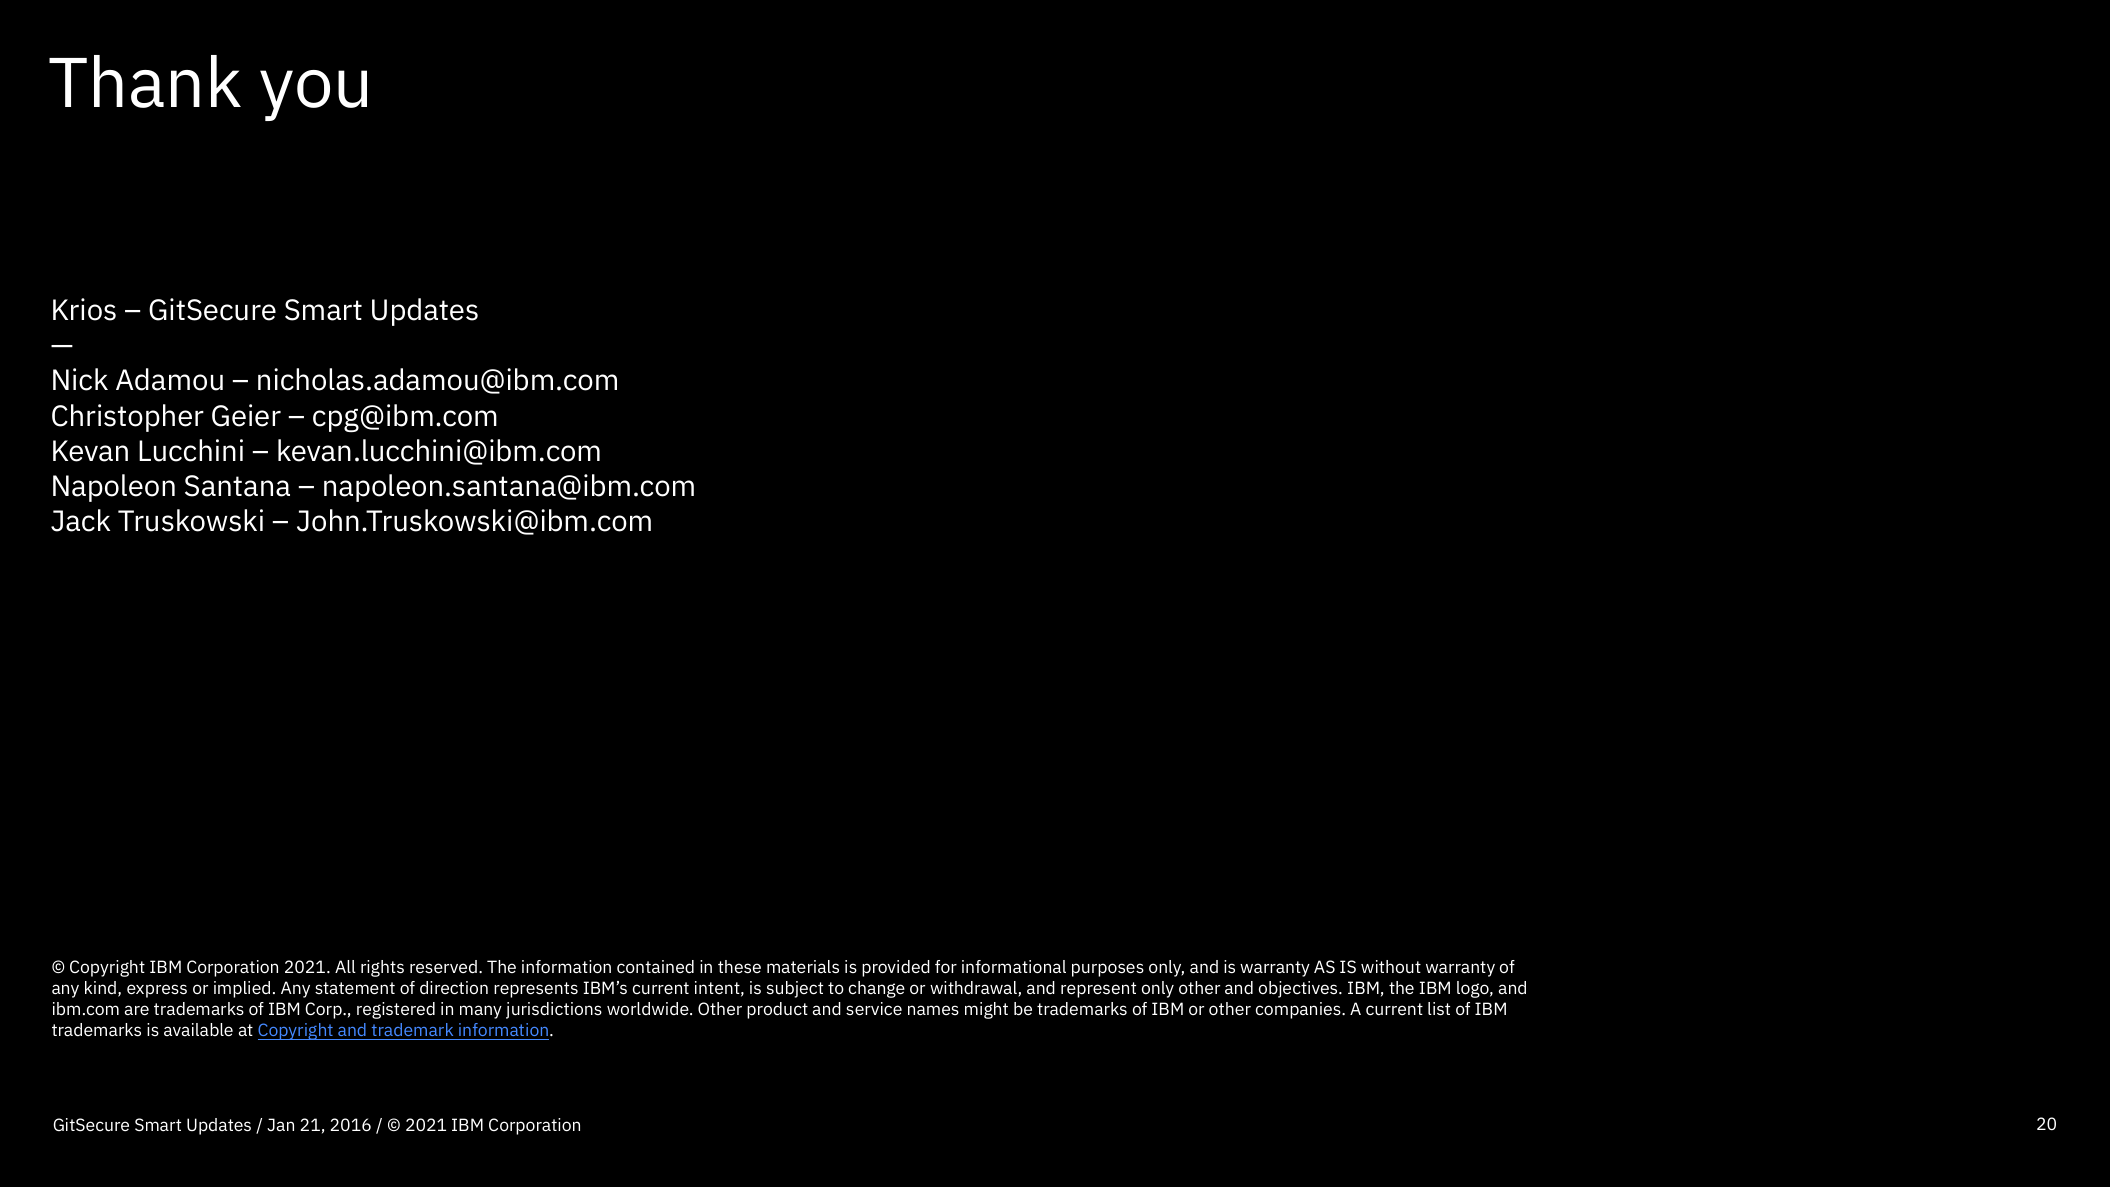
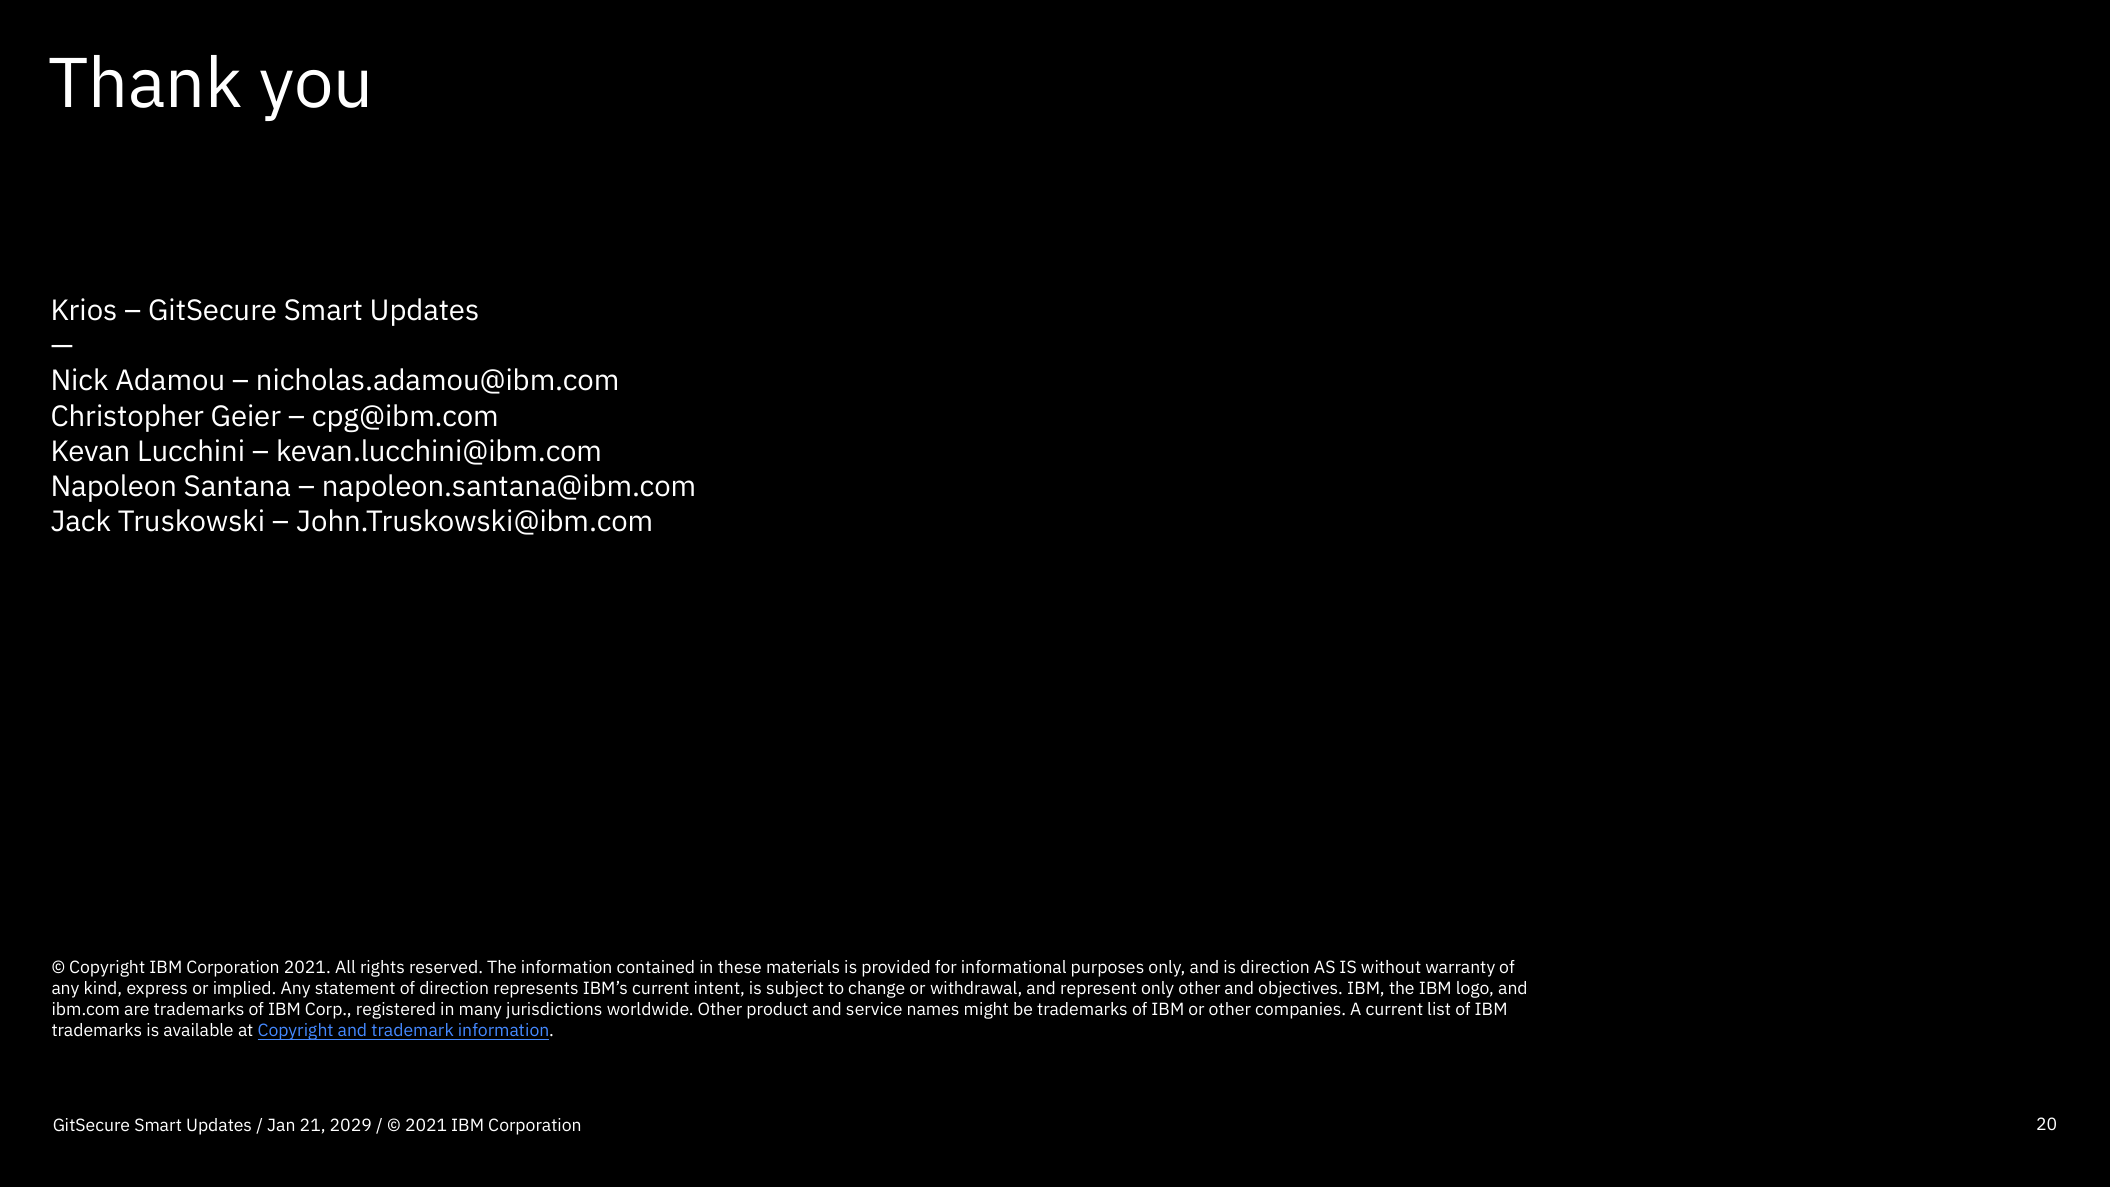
is warranty: warranty -> direction
2016: 2016 -> 2029
